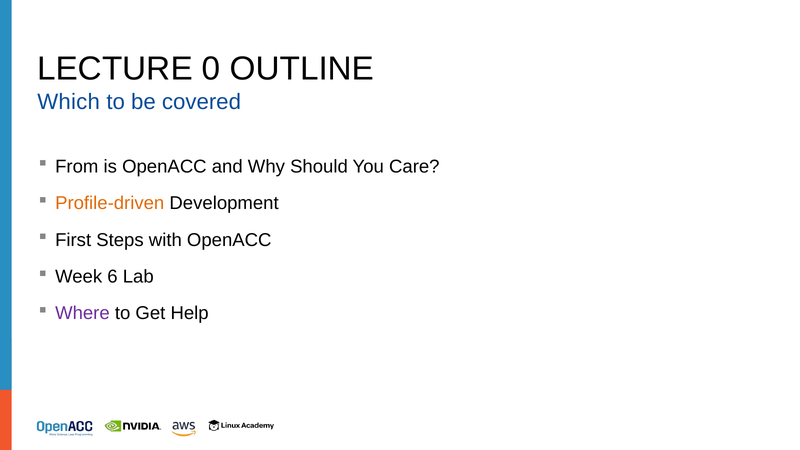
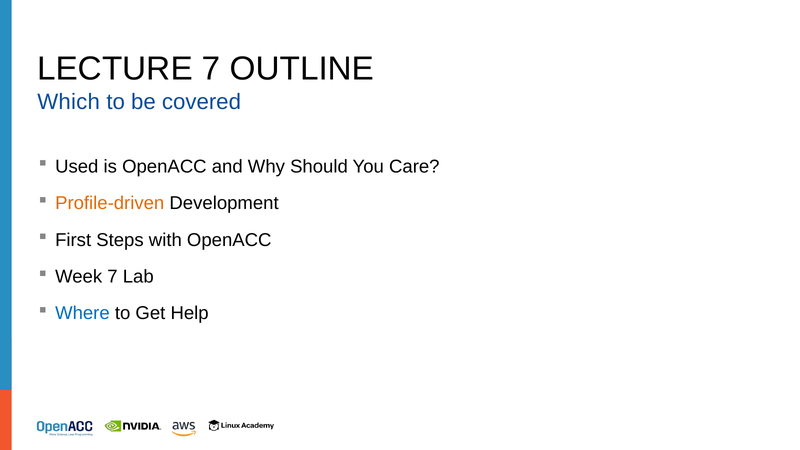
LECTURE 0: 0 -> 7
From: From -> Used
Week 6: 6 -> 7
Where colour: purple -> blue
